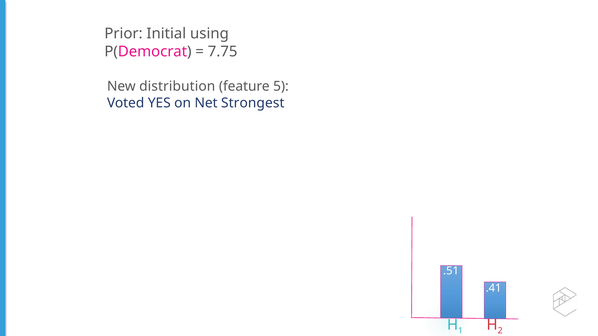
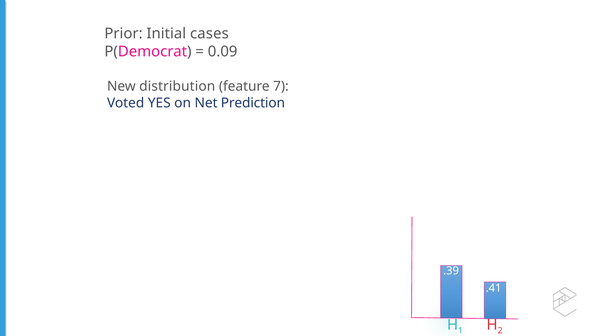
using: using -> cases
7.75: 7.75 -> 0.09
5: 5 -> 7
Strongest: Strongest -> Prediction
.51: .51 -> .39
